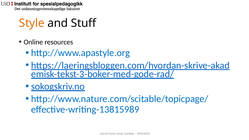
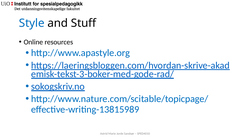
Style colour: orange -> blue
